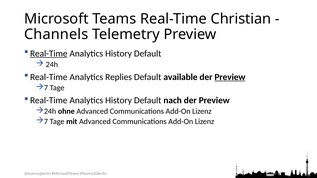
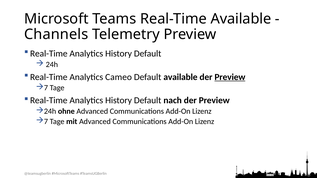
Real-Time Christian: Christian -> Available
Real-Time at (49, 54) underline: present -> none
Replies: Replies -> Cameo
